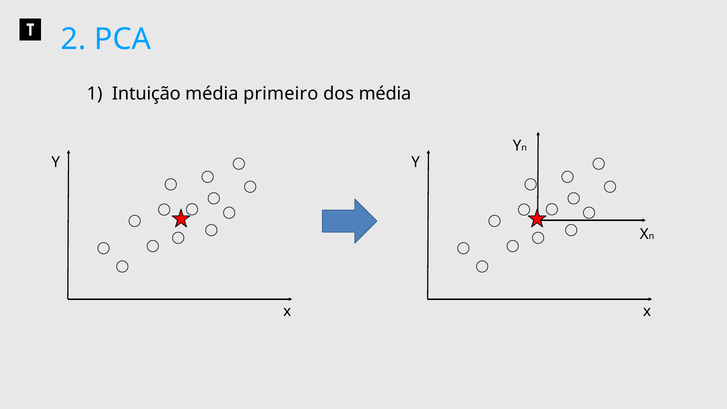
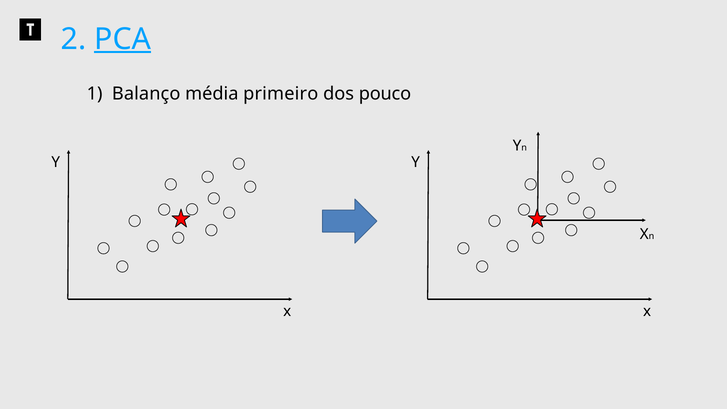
PCA underline: none -> present
Intuição: Intuição -> Balanço
dos média: média -> pouco
